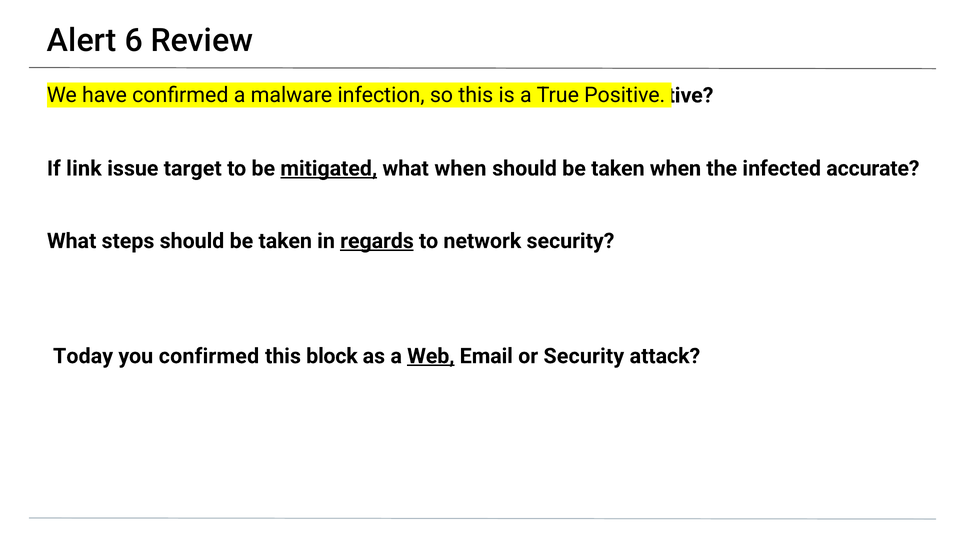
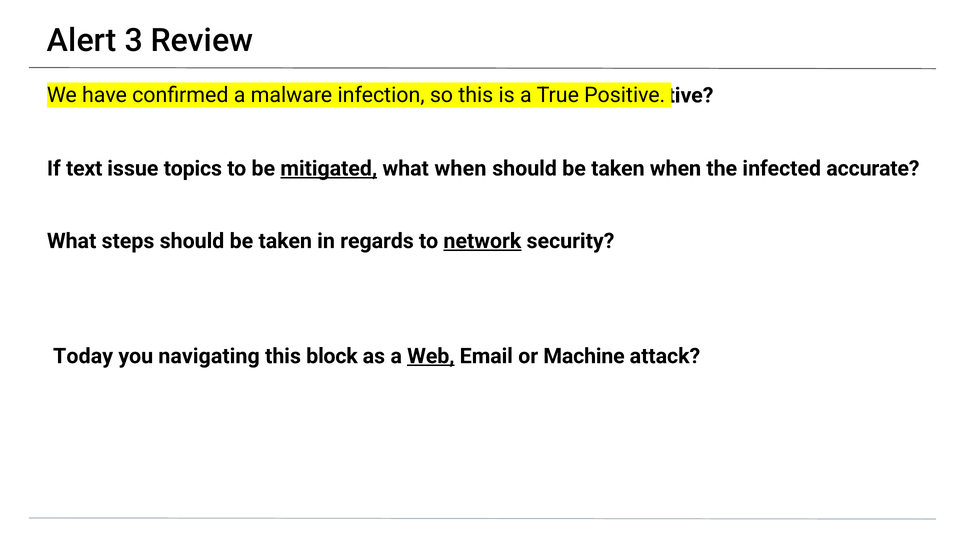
6: 6 -> 3
link: link -> text
target: target -> topics
regards underline: present -> none
network underline: none -> present
you confirmed: confirmed -> navigating
or Security: Security -> Machine
